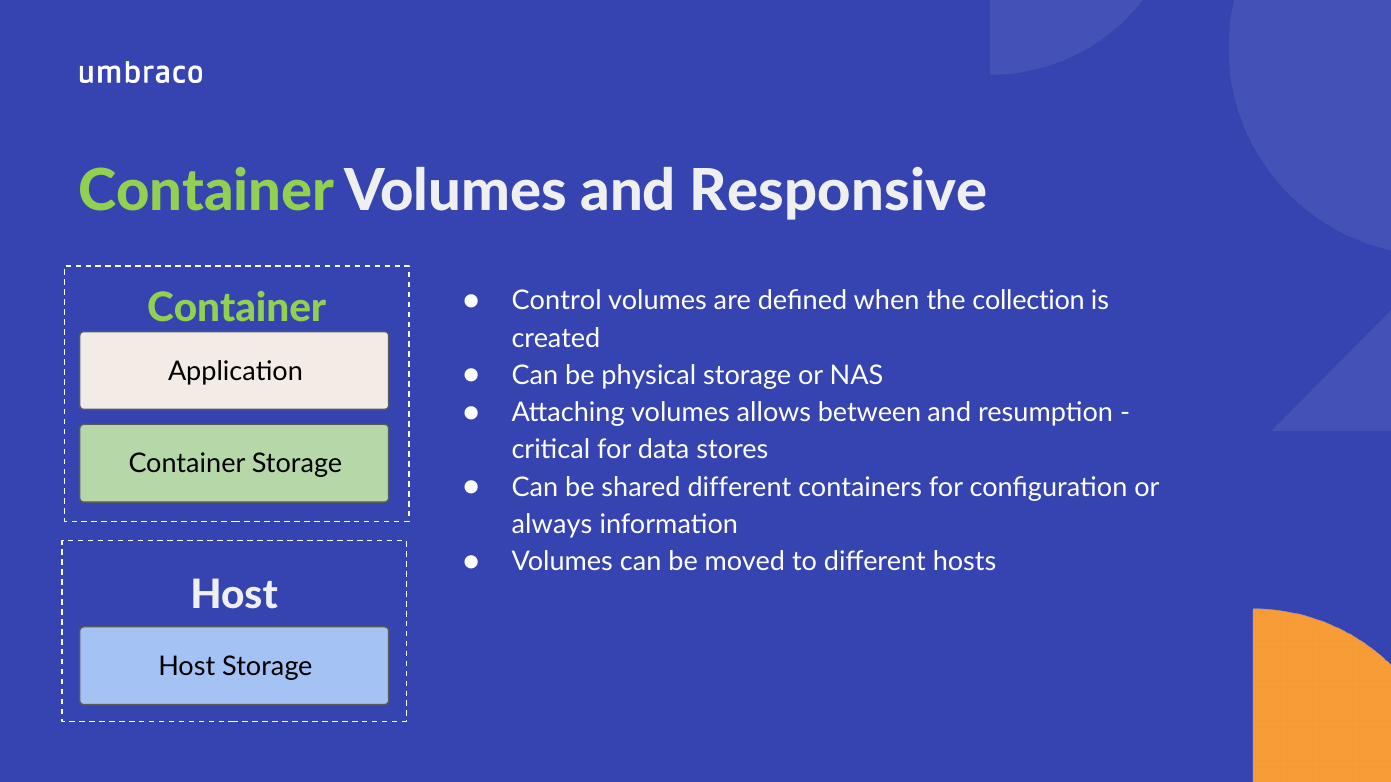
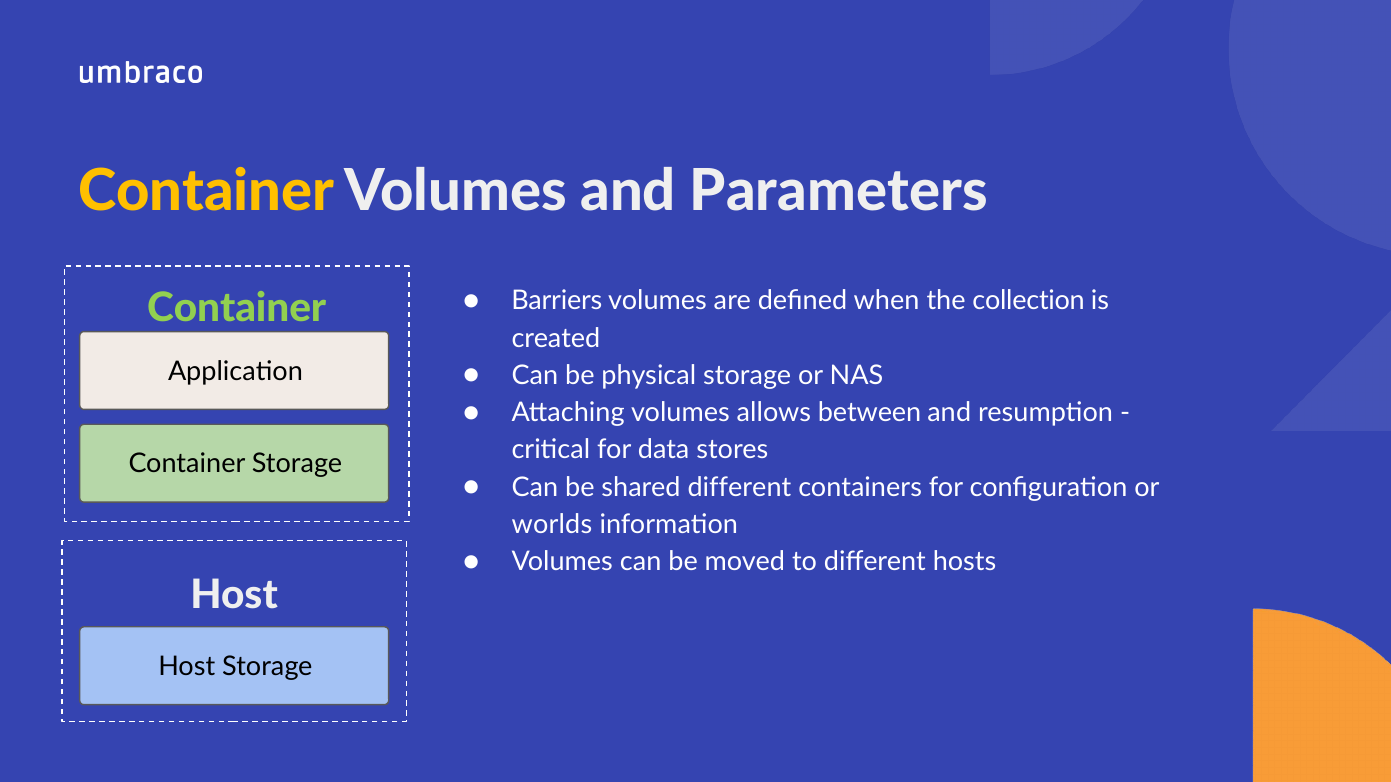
Container at (206, 191) colour: light green -> yellow
Responsive: Responsive -> Parameters
Control: Control -> Barriers
always: always -> worlds
